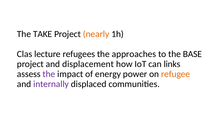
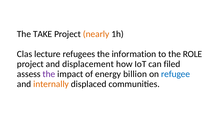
approaches: approaches -> information
BASE: BASE -> ROLE
links: links -> filed
power: power -> billion
refugee colour: orange -> blue
internally colour: purple -> orange
